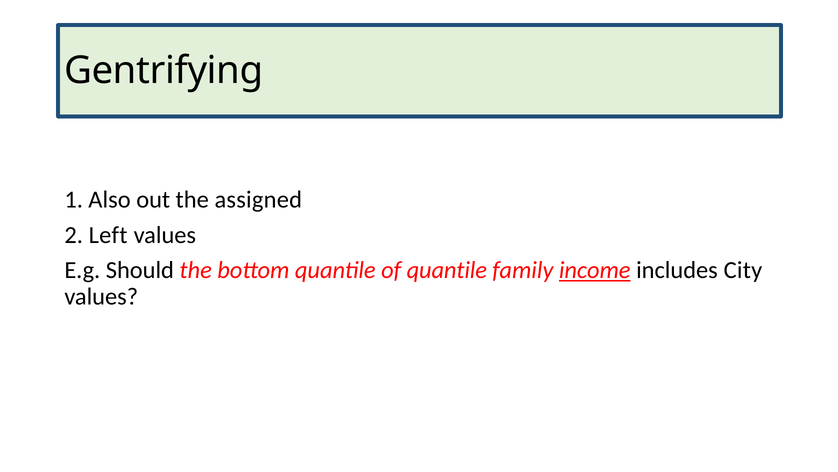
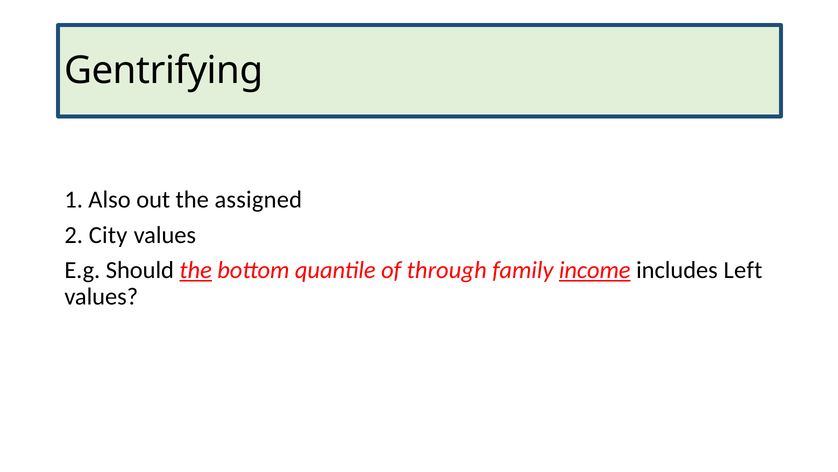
Left: Left -> City
the at (196, 270) underline: none -> present
of quantile: quantile -> through
City: City -> Left
